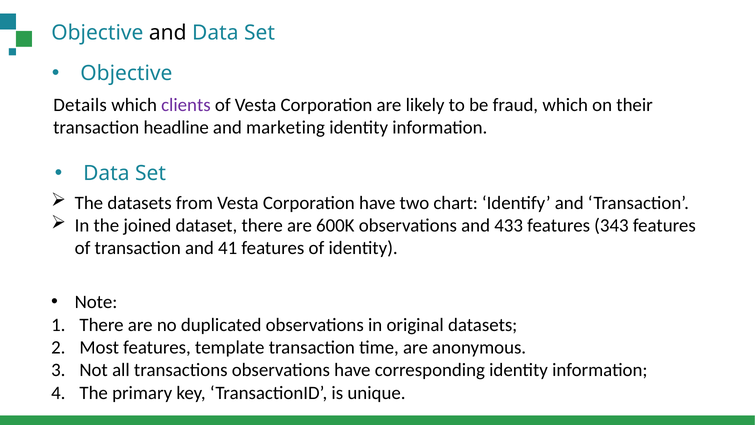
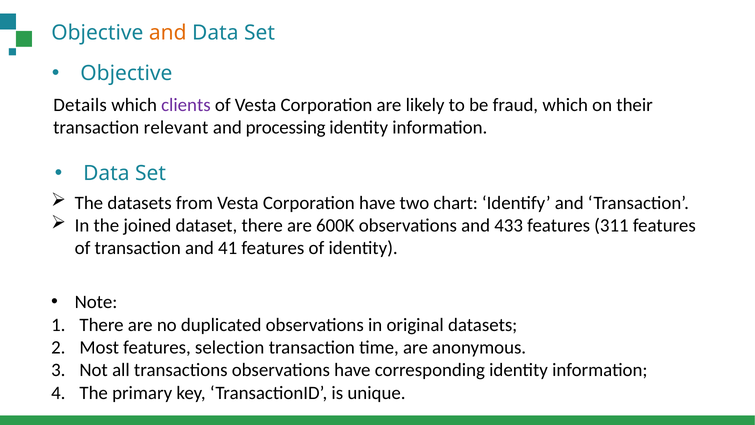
and at (168, 33) colour: black -> orange
headline: headline -> relevant
marketing: marketing -> processing
343: 343 -> 311
template: template -> selection
